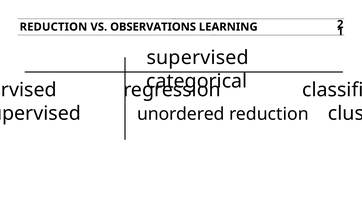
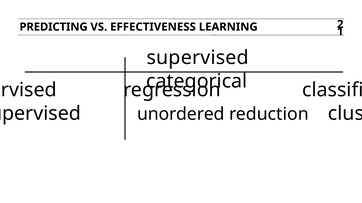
REDUCTION at (53, 27): REDUCTION -> PREDICTING
OBSERVATIONS: OBSERVATIONS -> EFFECTIVENESS
